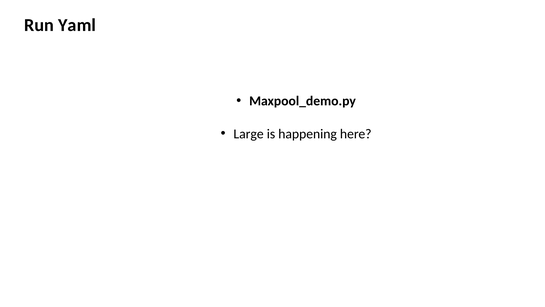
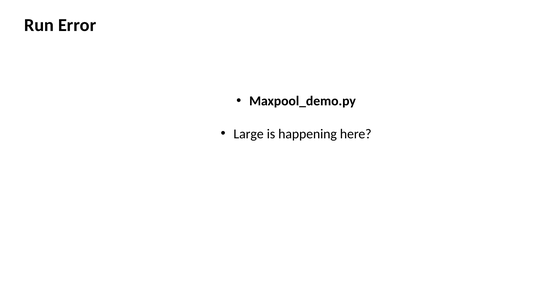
Yaml: Yaml -> Error
